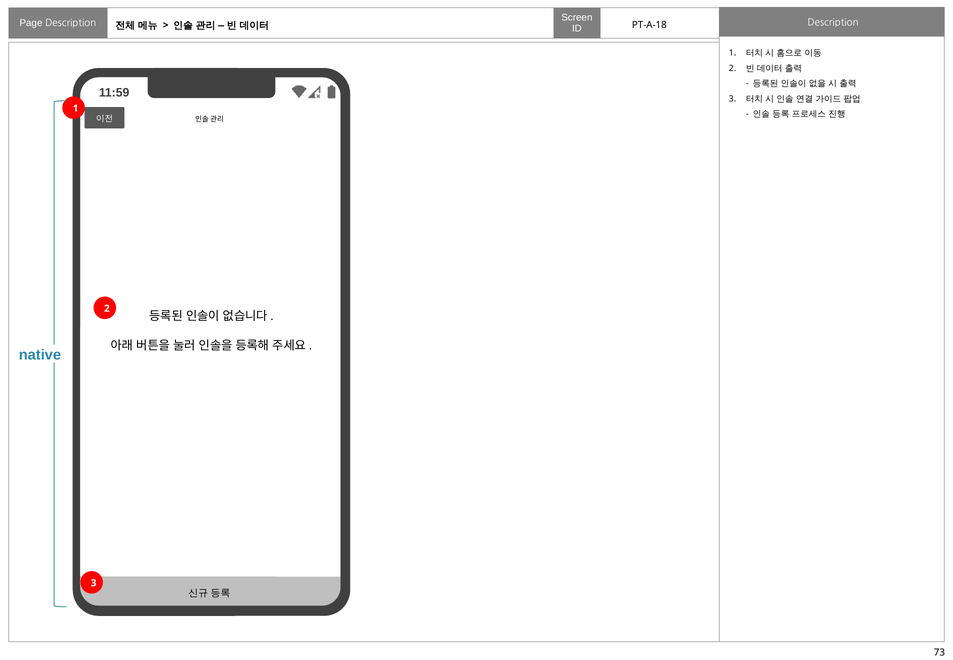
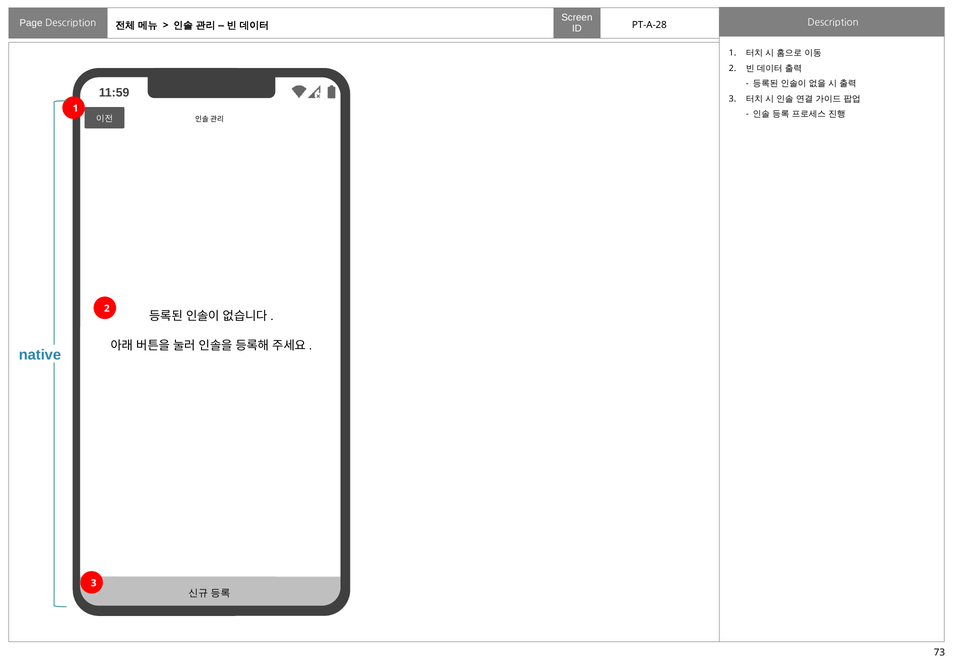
PT-A-18: PT-A-18 -> PT-A-28
